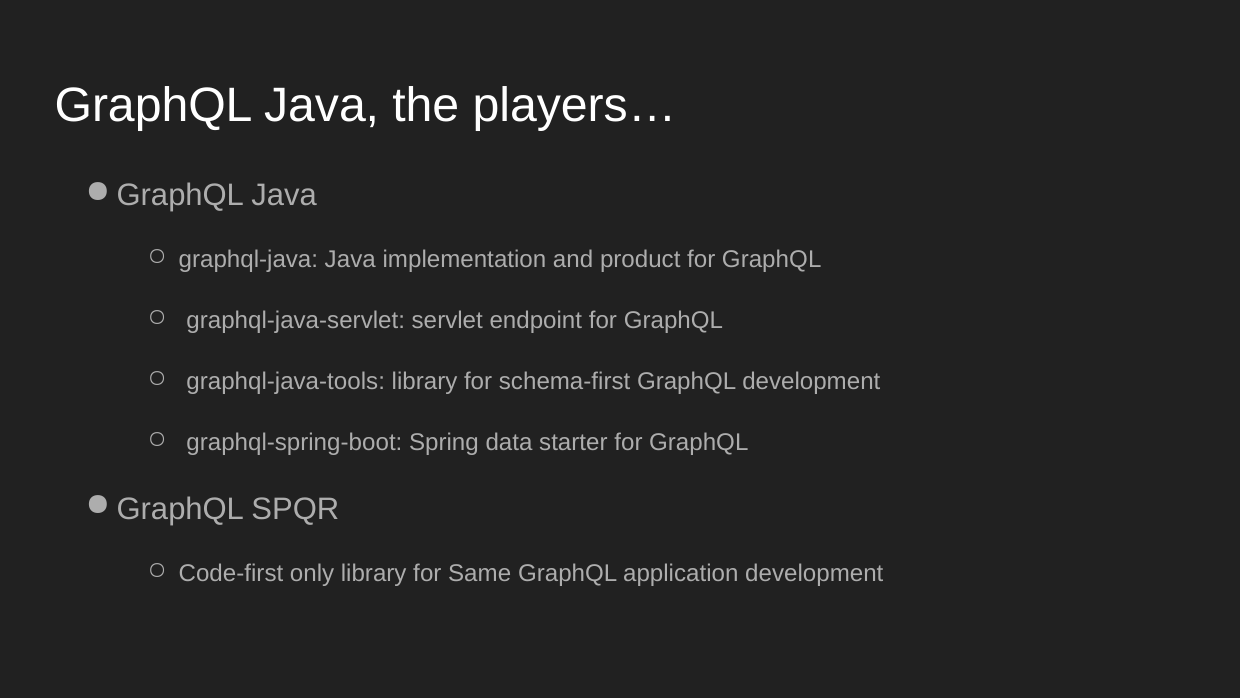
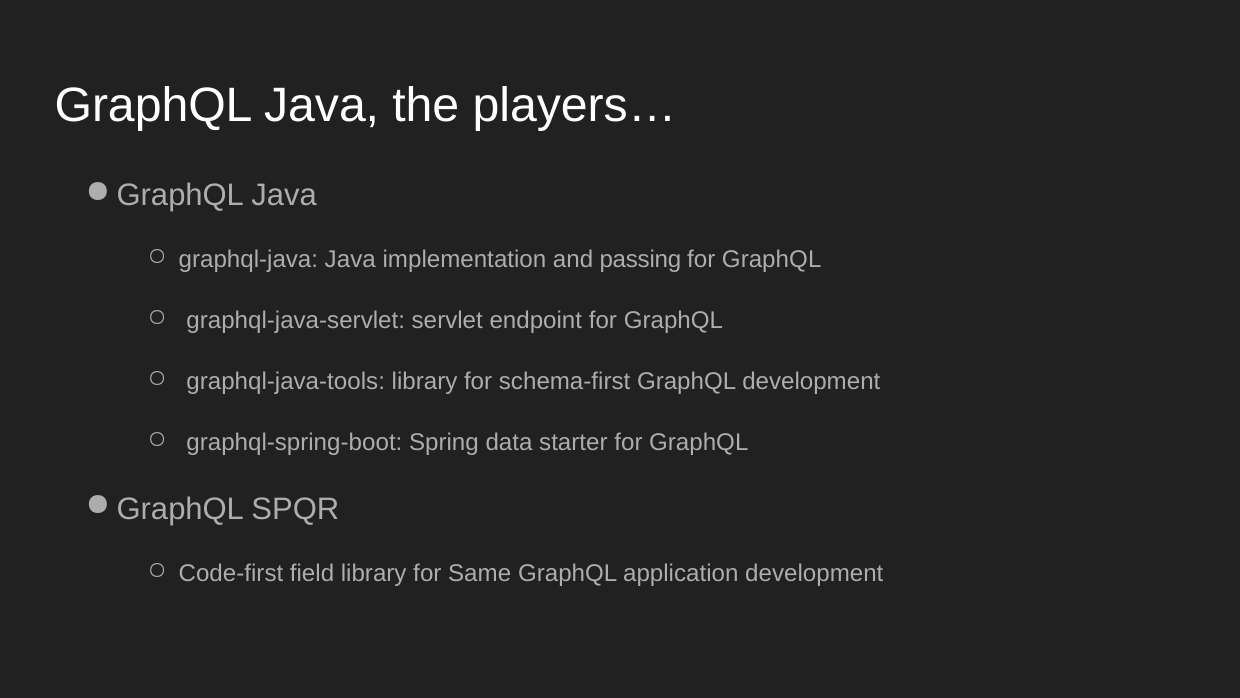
product: product -> passing
only: only -> field
